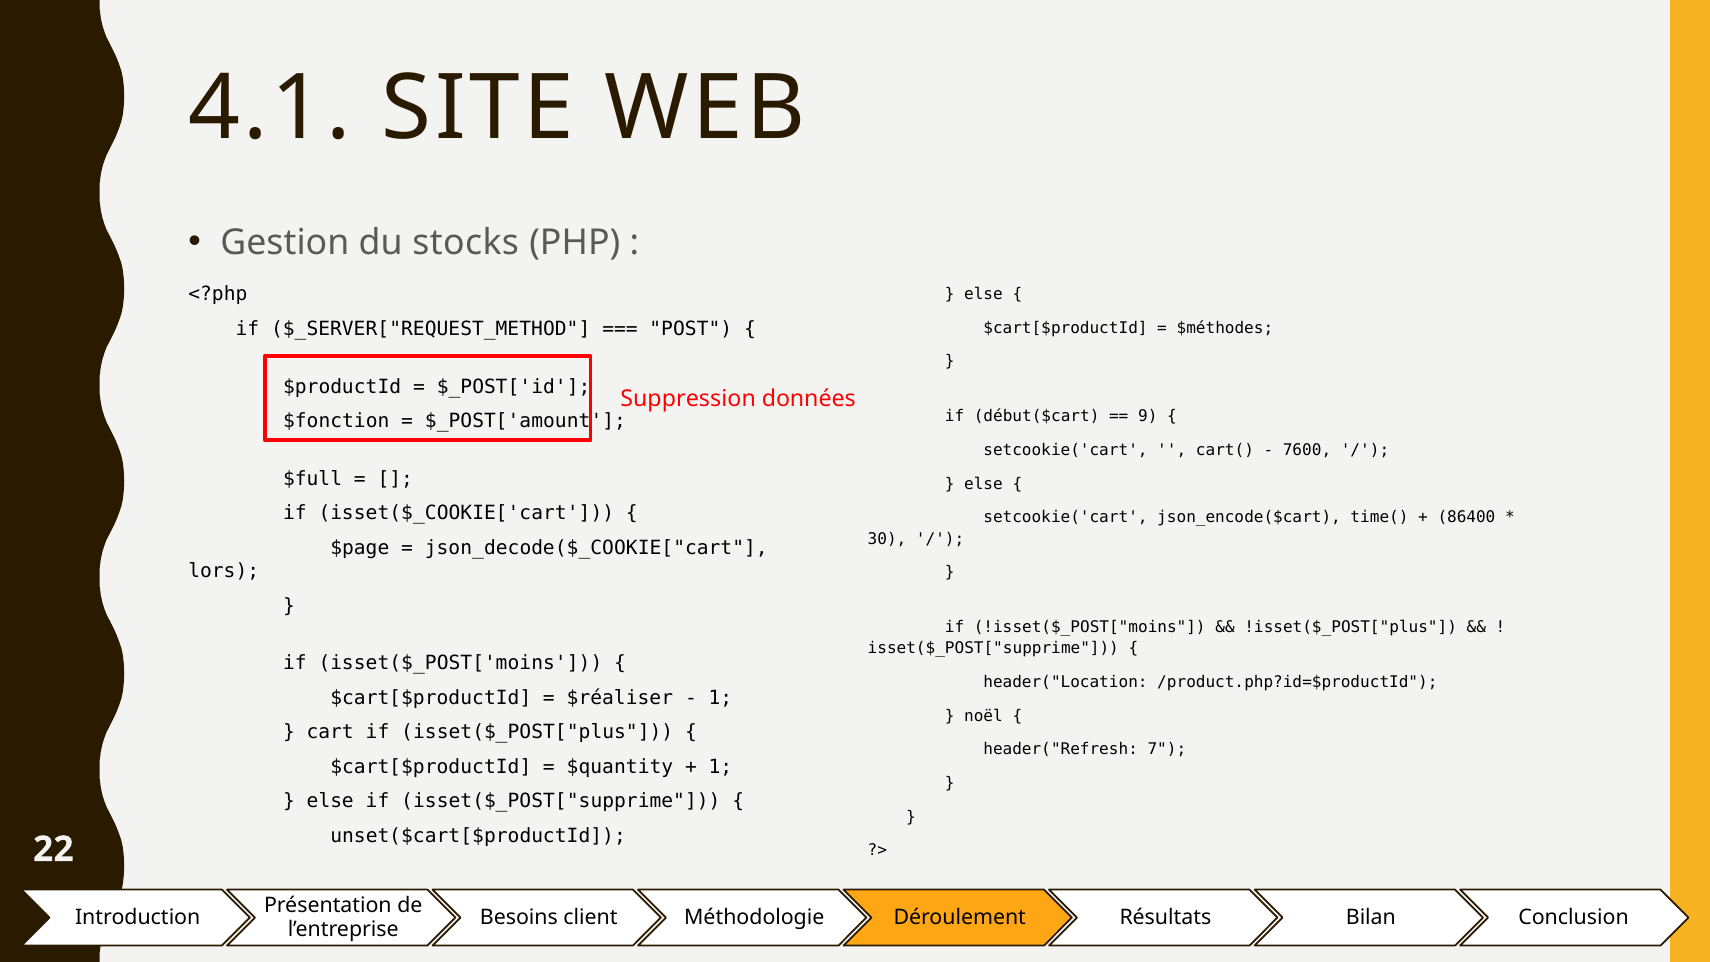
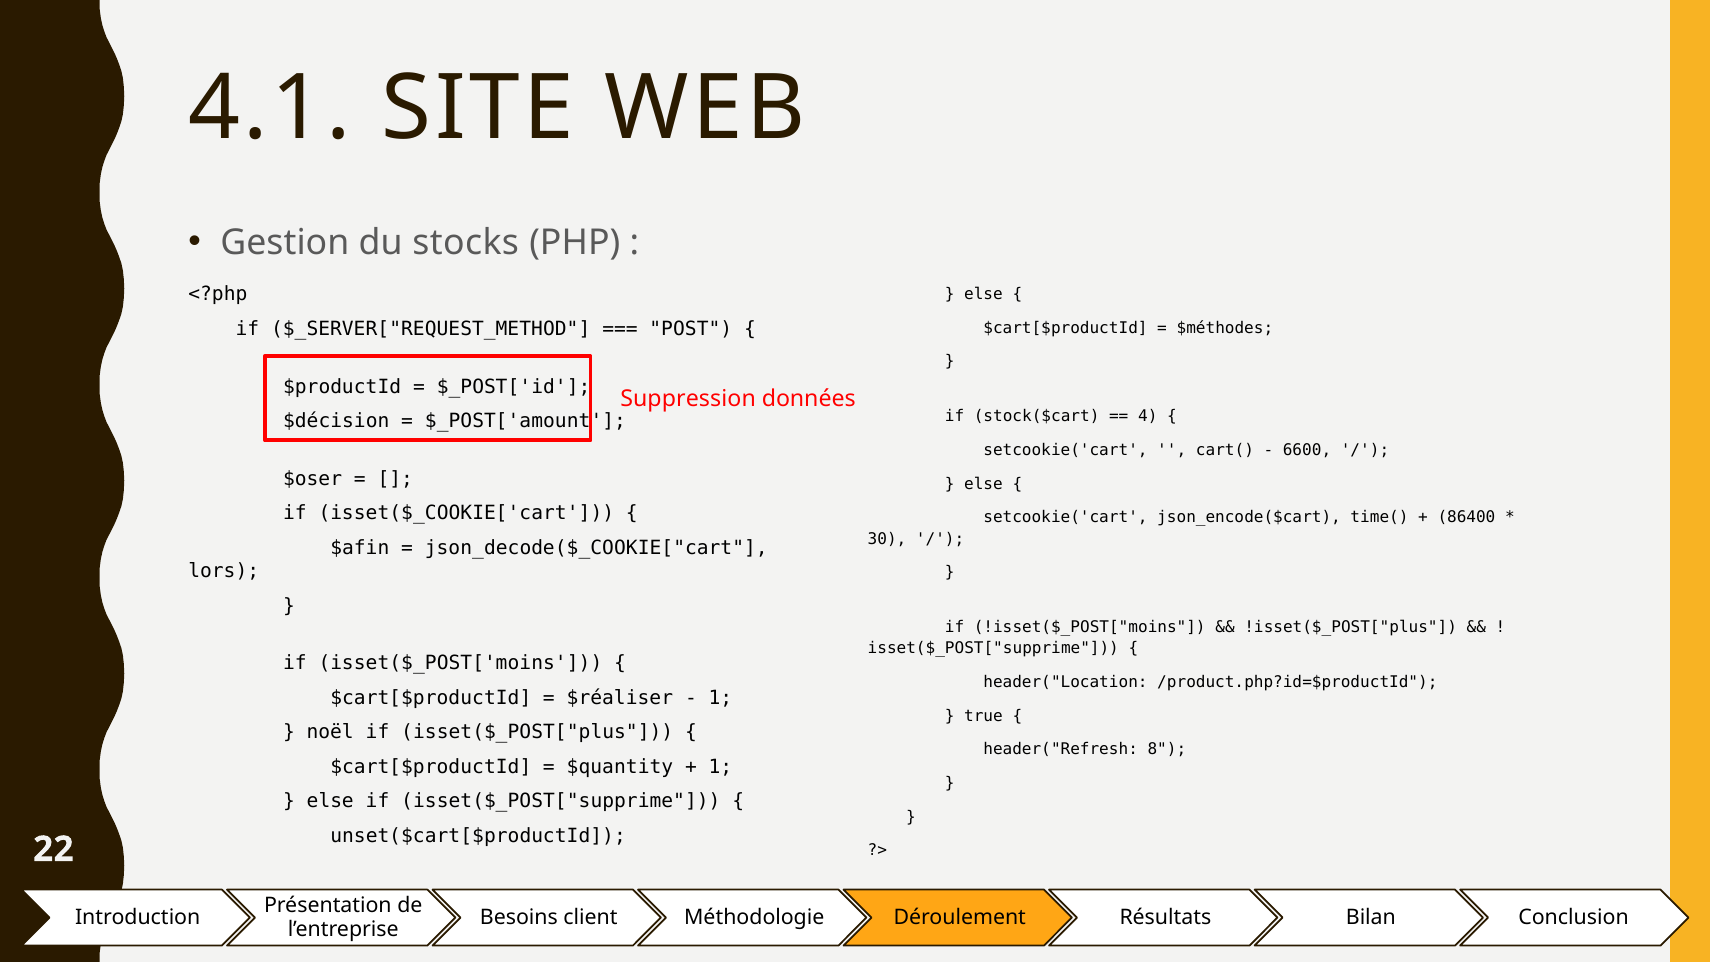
début($cart: début($cart -> stock($cart
9: 9 -> 4
$fonction: $fonction -> $décision
7600: 7600 -> 6600
$full: $full -> $oser
$page: $page -> $afin
noël: noël -> true
cart: cart -> noël
7: 7 -> 8
